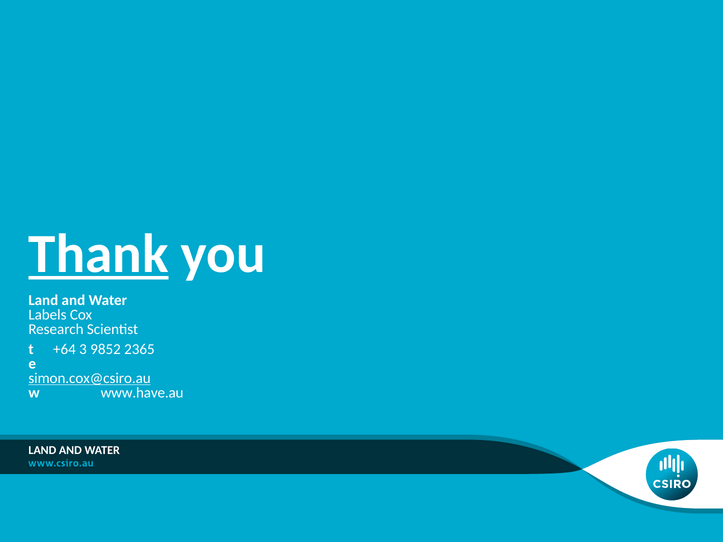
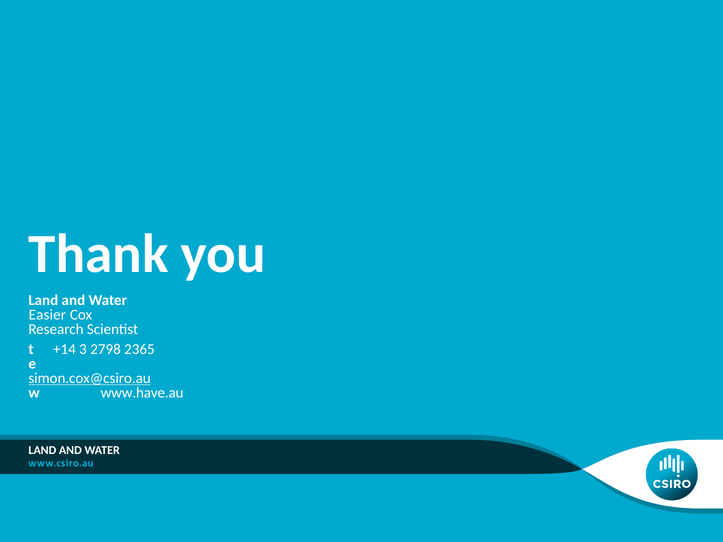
Thank underline: present -> none
Labels: Labels -> Easier
+64: +64 -> +14
9852: 9852 -> 2798
